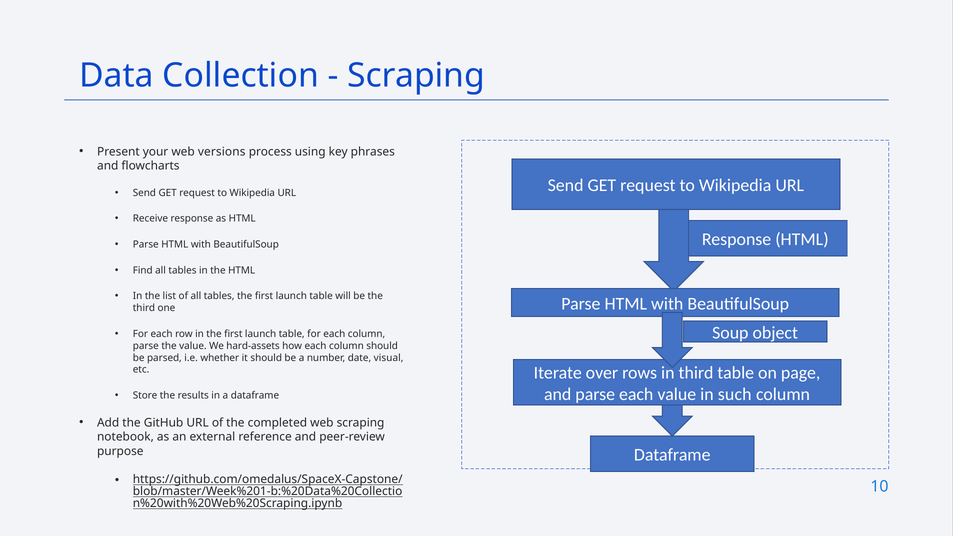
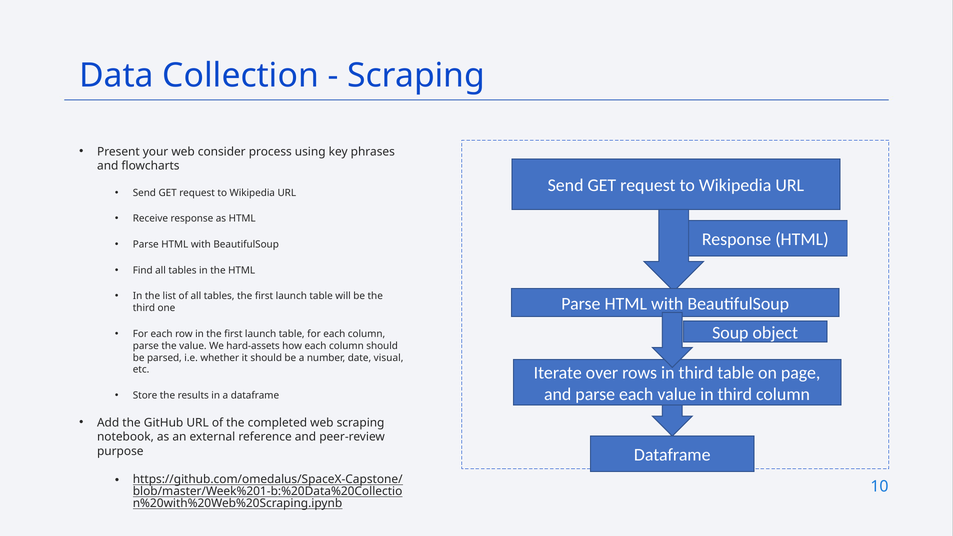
versions: versions -> consider
value in such: such -> third
